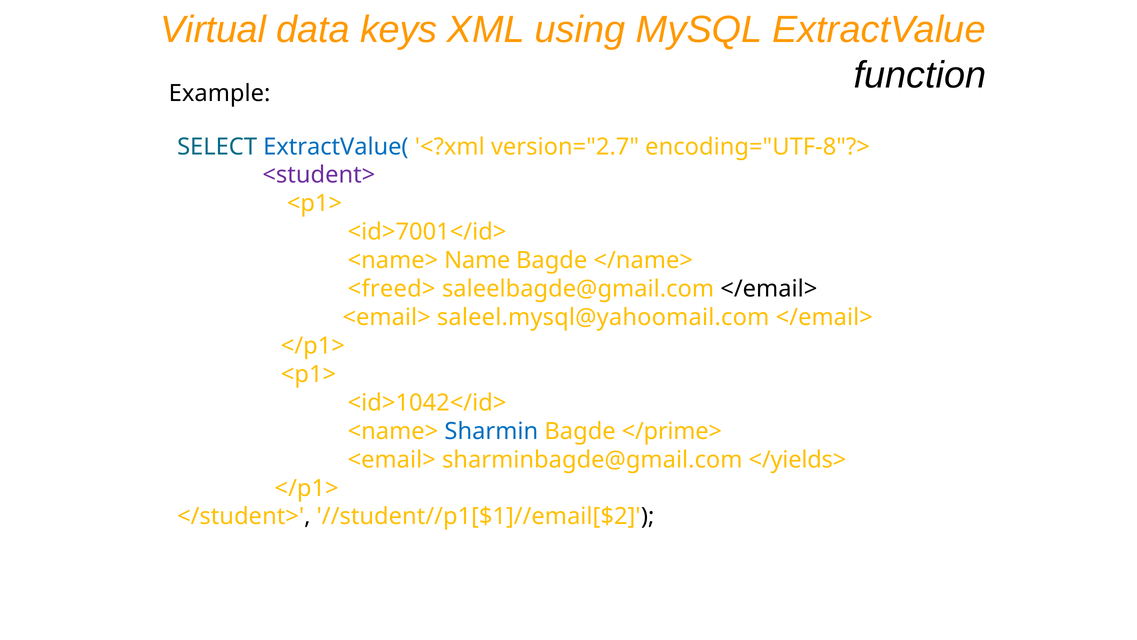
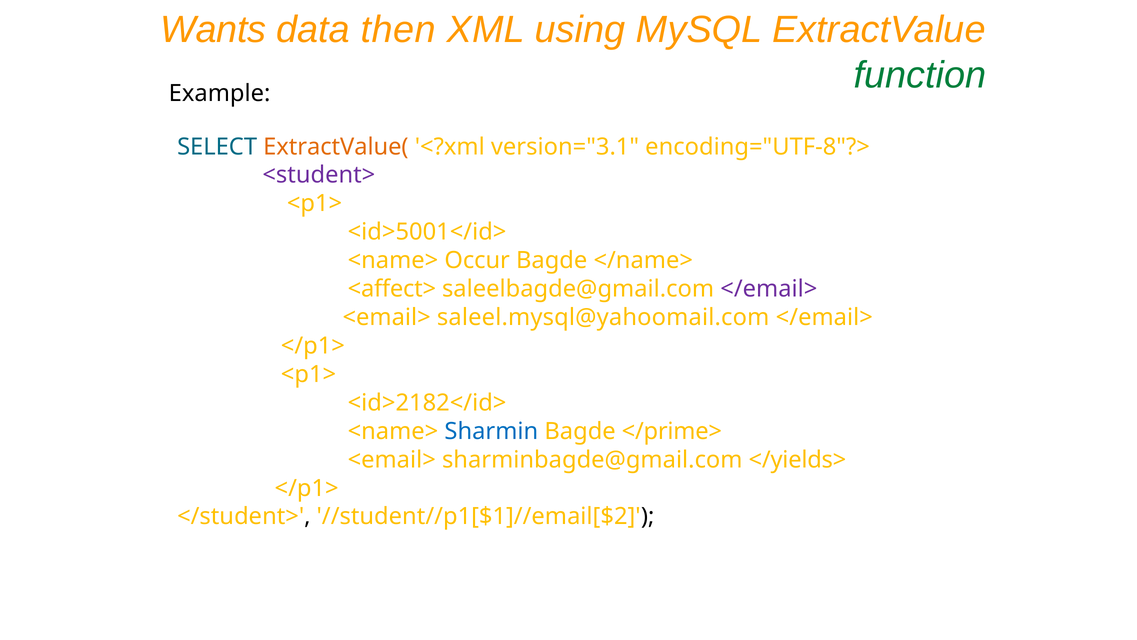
Virtual: Virtual -> Wants
keys: keys -> then
function colour: black -> green
ExtractValue( colour: blue -> orange
version="2.7: version="2.7 -> version="3.1
<id>7001</id>: <id>7001</id> -> <id>5001</id>
Name: Name -> Occur
<freed>: <freed> -> <affect>
</email> at (769, 289) colour: black -> purple
<id>1042</id>: <id>1042</id> -> <id>2182</id>
